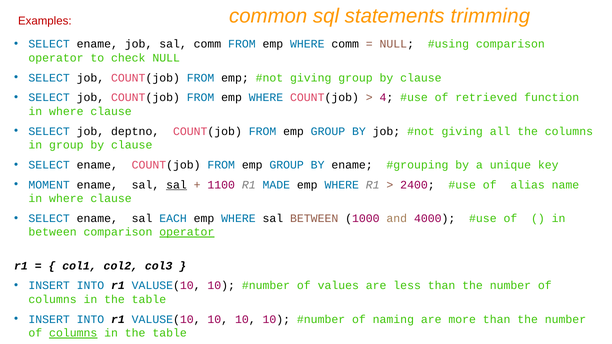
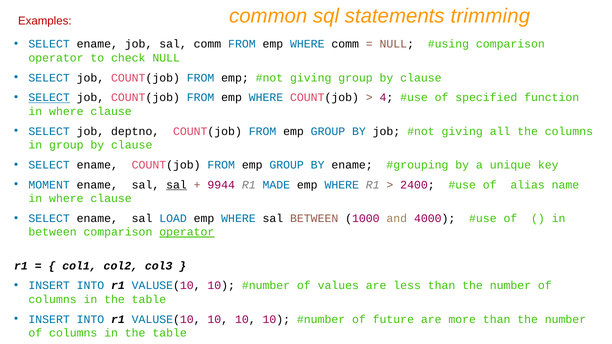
SELECT at (49, 98) underline: none -> present
retrieved: retrieved -> specified
1100: 1100 -> 9944
EACH: EACH -> LOAD
naming: naming -> future
columns at (73, 333) underline: present -> none
